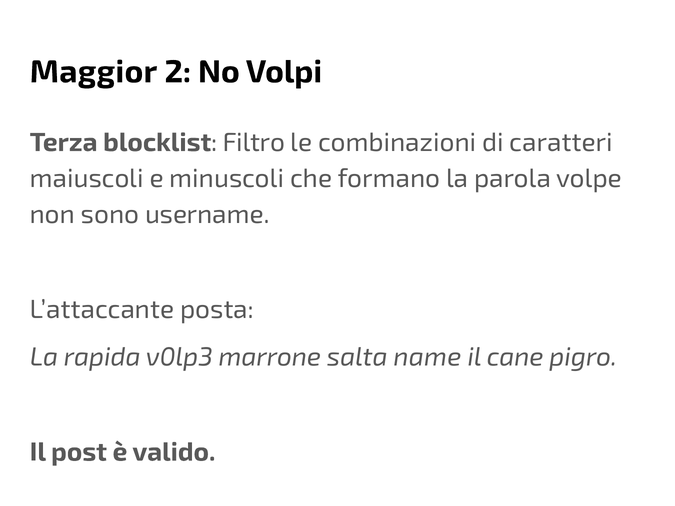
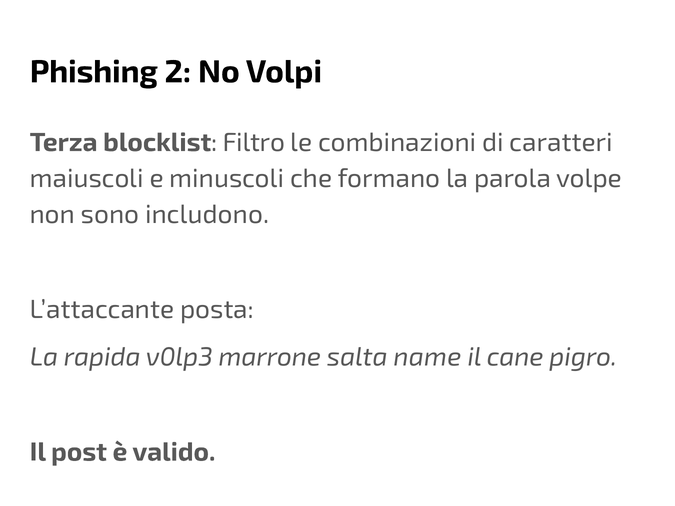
Maggior: Maggior -> Phishing
username: username -> includono
